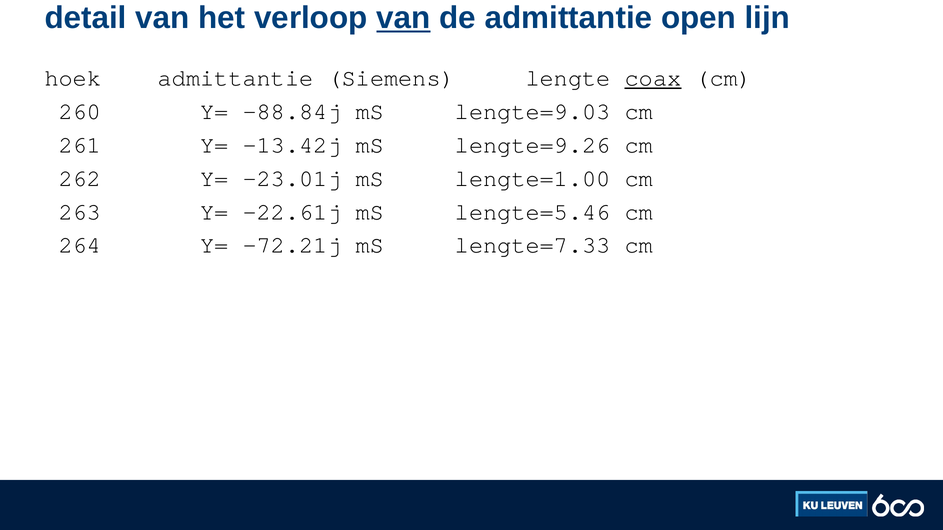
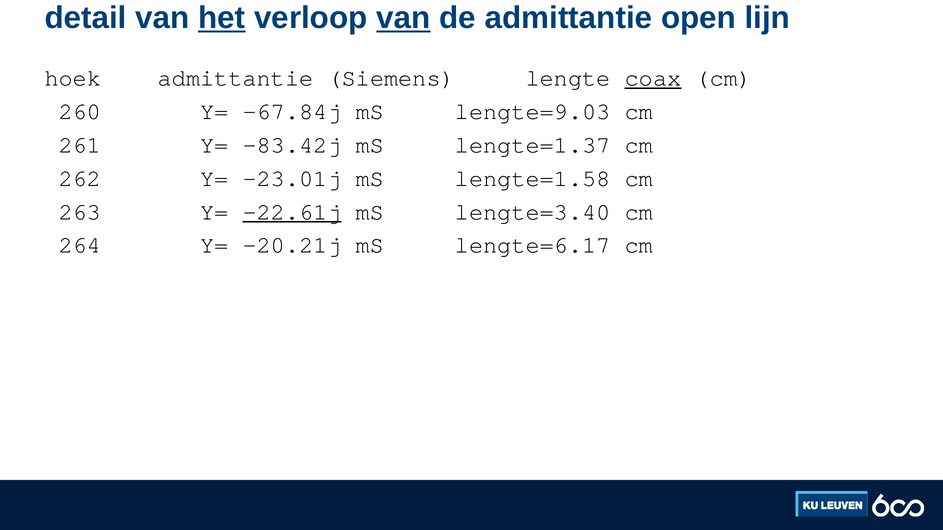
het underline: none -> present
-88.84j: -88.84j -> -67.84j
-13.42j: -13.42j -> -83.42j
lengte=9.26: lengte=9.26 -> lengte=1.37
lengte=1.00: lengte=1.00 -> lengte=1.58
-22.61j underline: none -> present
lengte=5.46: lengte=5.46 -> lengte=3.40
-72.21j: -72.21j -> -20.21j
lengte=7.33: lengte=7.33 -> lengte=6.17
